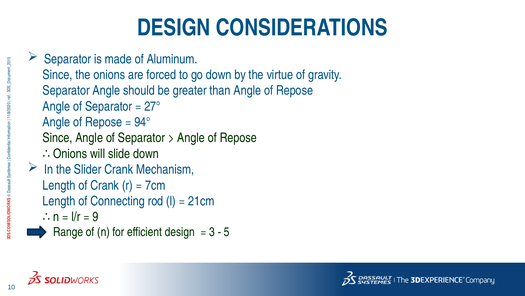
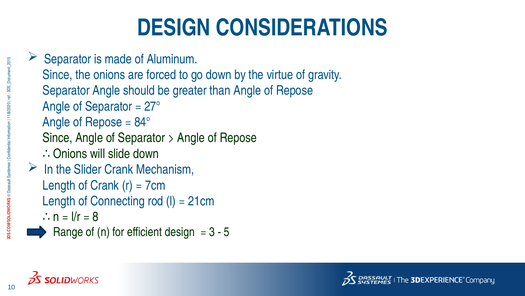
94°: 94° -> 84°
9: 9 -> 8
